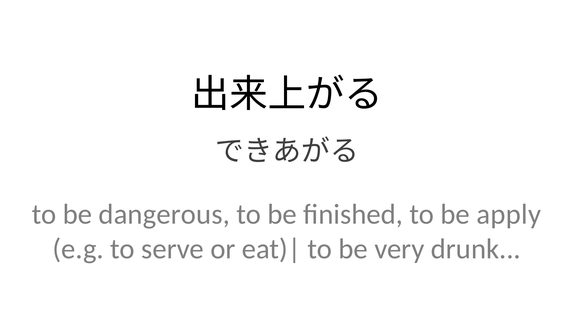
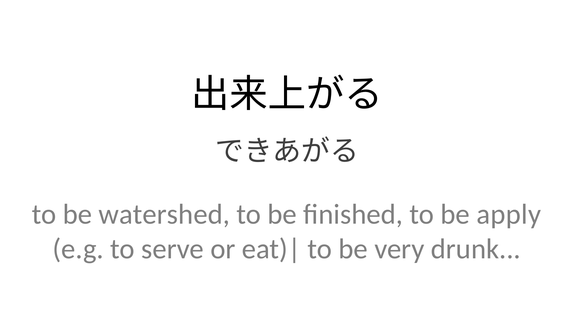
dangerous: dangerous -> watershed
